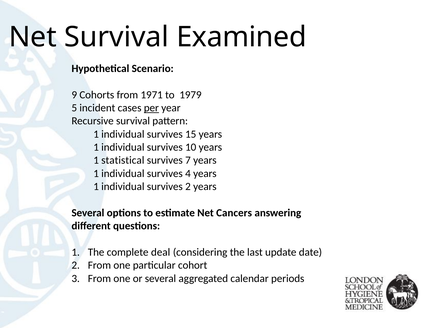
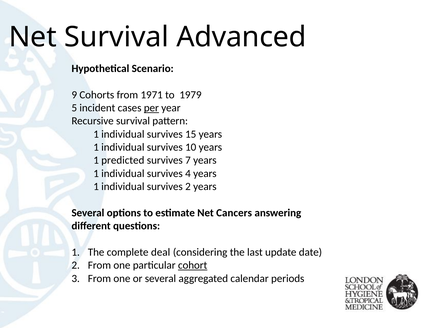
Examined: Examined -> Advanced
statistical: statistical -> predicted
cohort underline: none -> present
